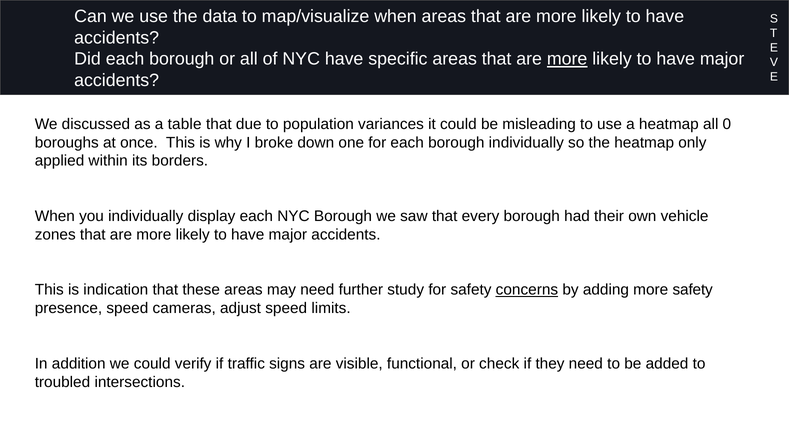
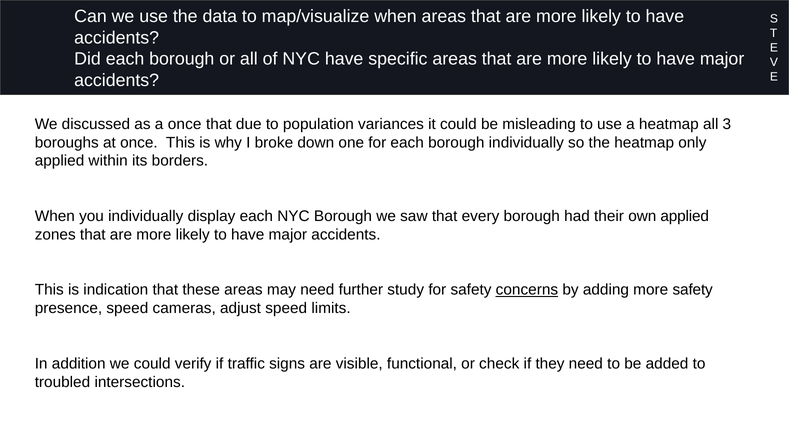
more at (567, 59) underline: present -> none
a table: table -> once
0: 0 -> 3
own vehicle: vehicle -> applied
